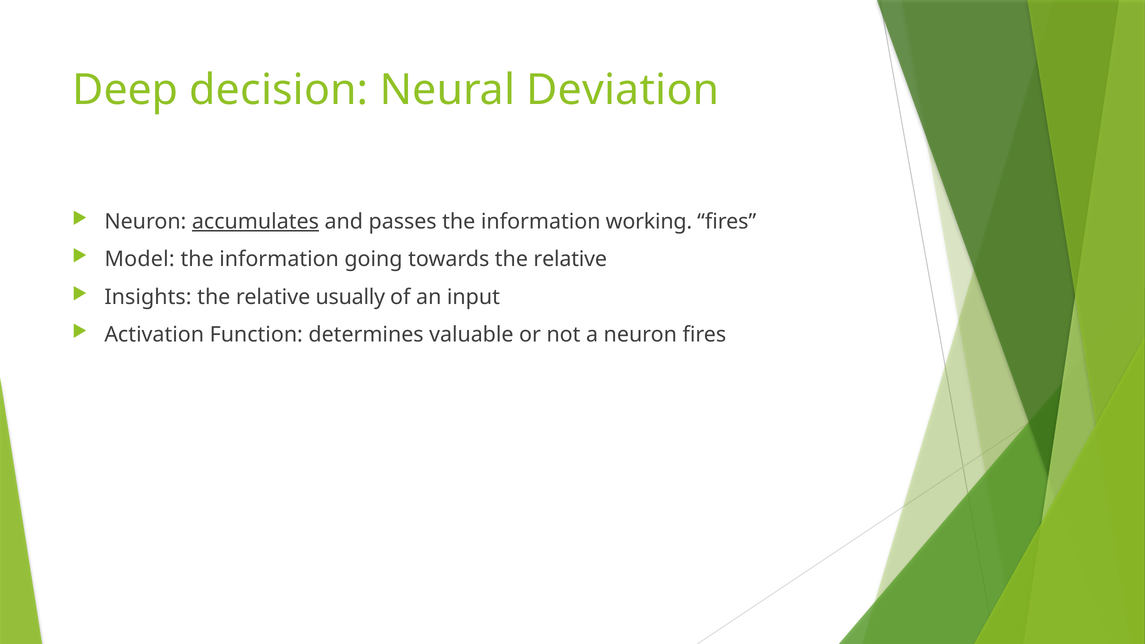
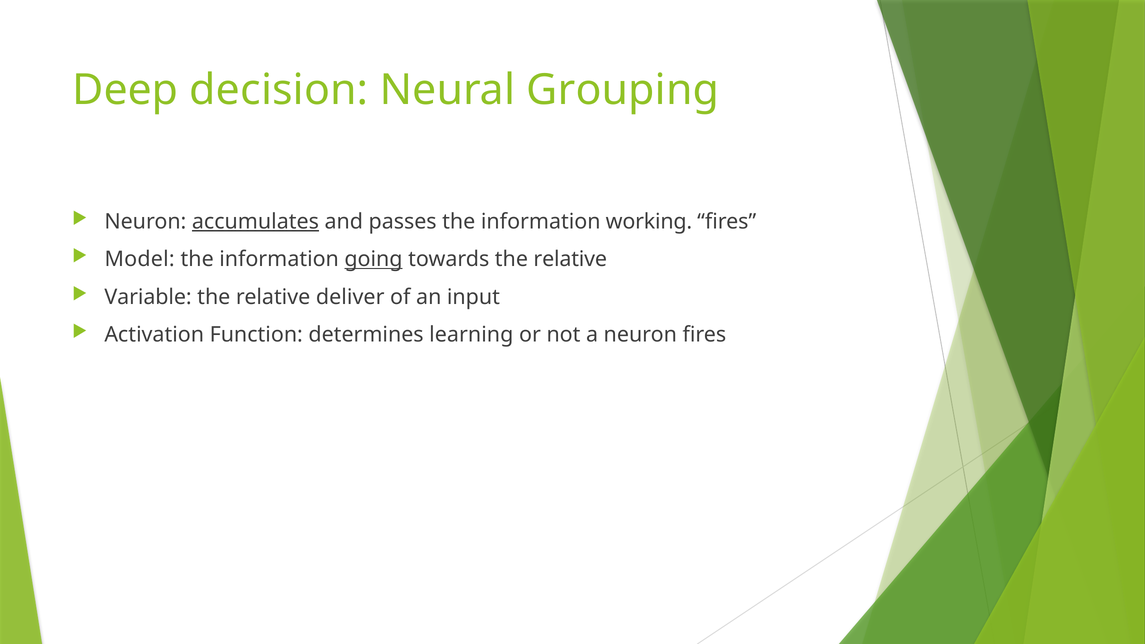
Deviation: Deviation -> Grouping
going underline: none -> present
Insights: Insights -> Variable
usually: usually -> deliver
valuable: valuable -> learning
